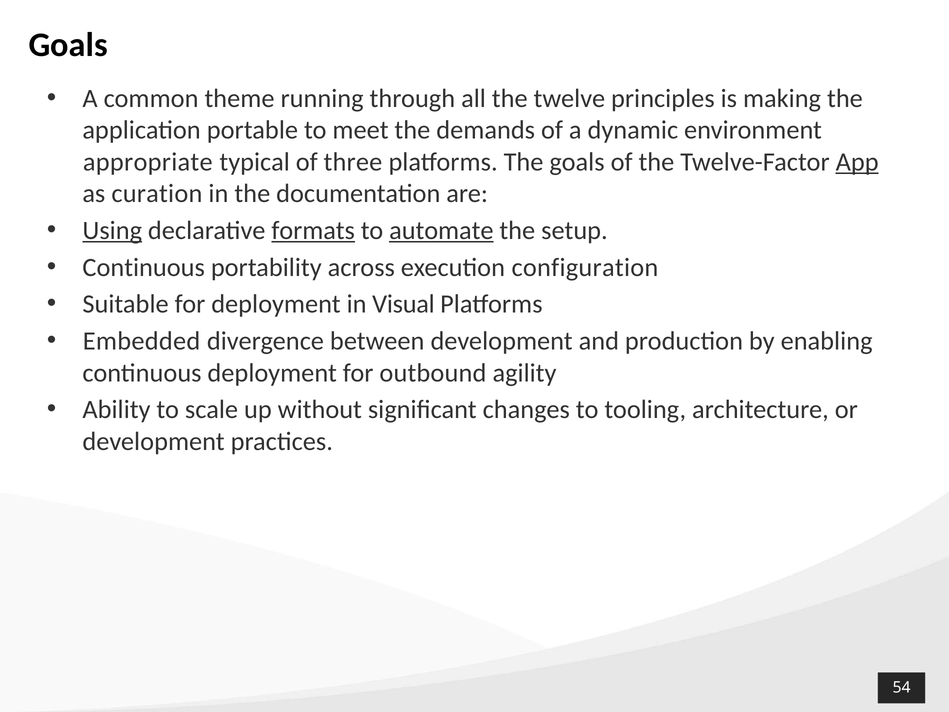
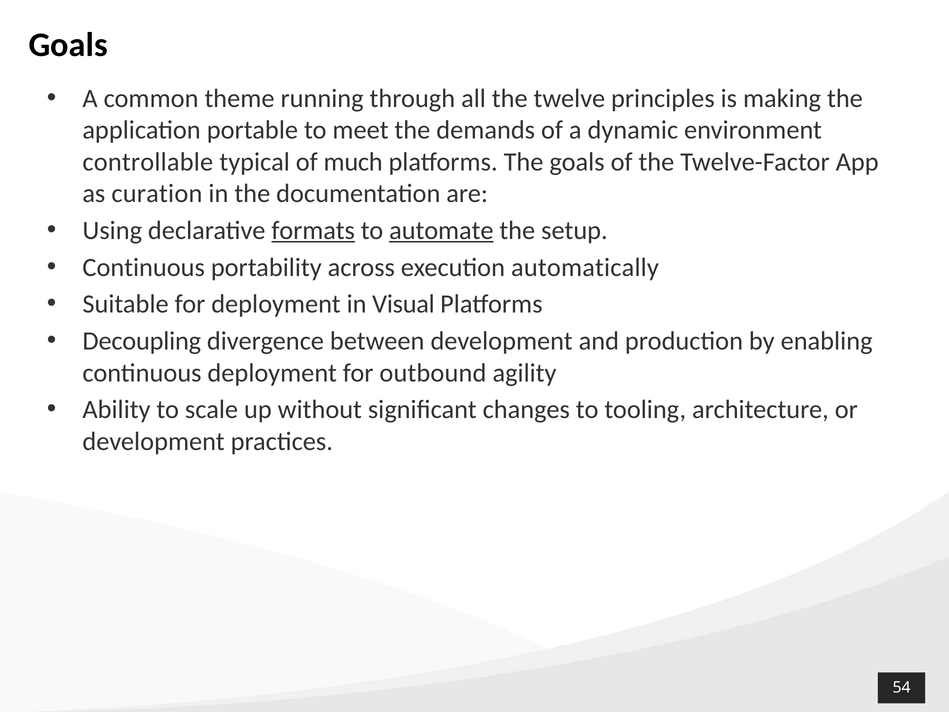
appropriate: appropriate -> controllable
three: three -> much
App underline: present -> none
Using underline: present -> none
configuration: configuration -> automatically
Embedded: Embedded -> Decoupling
